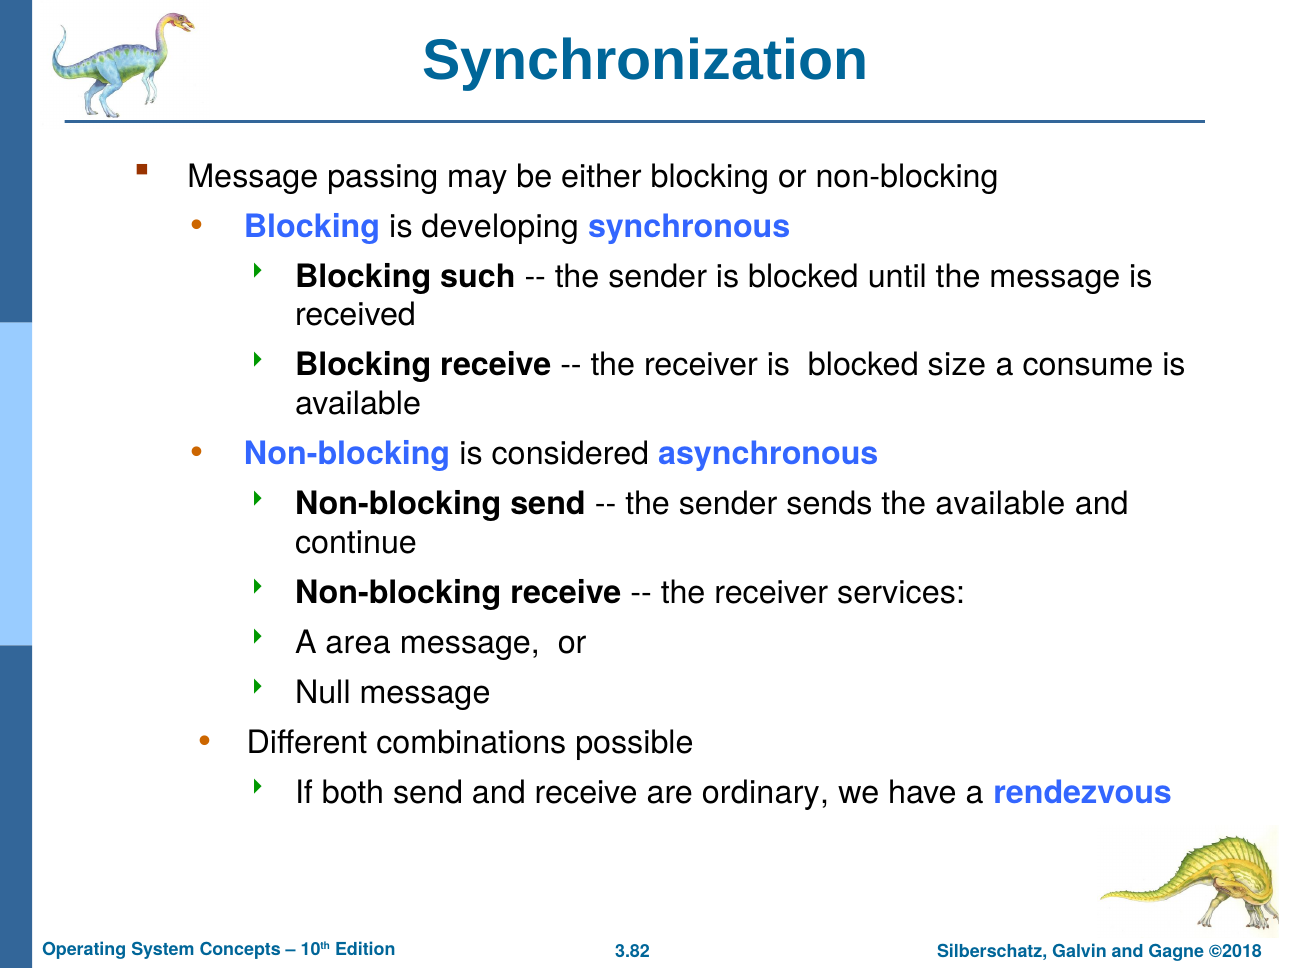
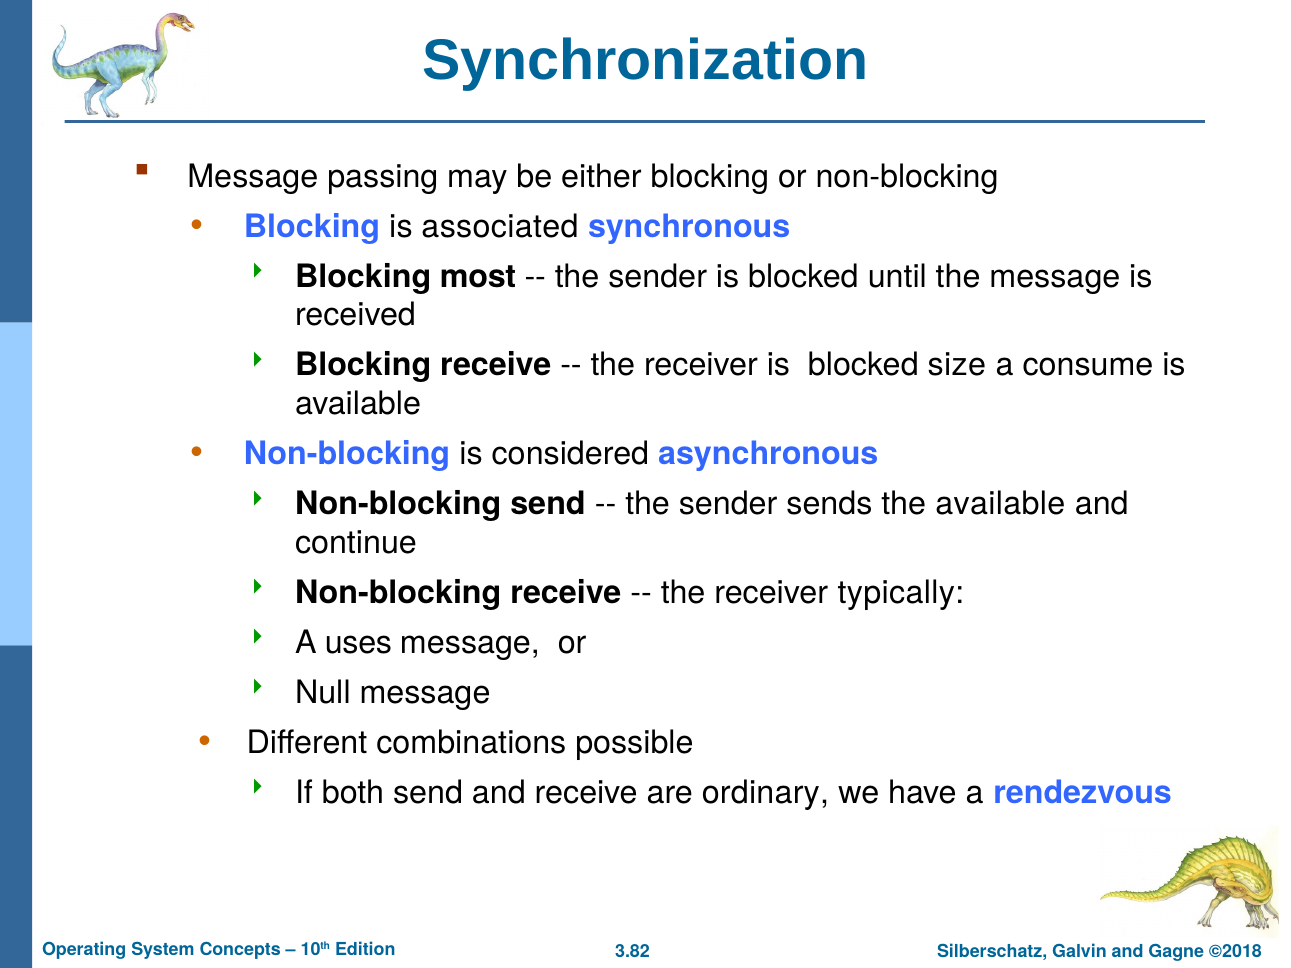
developing: developing -> associated
such: such -> most
services: services -> typically
area: area -> uses
